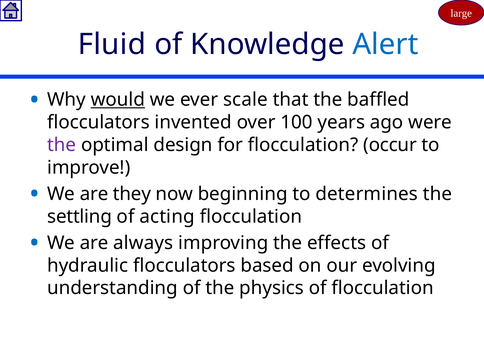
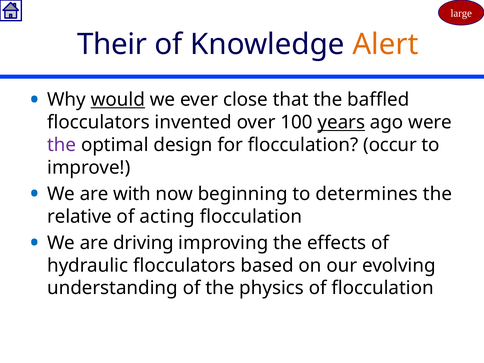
Fluid: Fluid -> Their
Alert colour: blue -> orange
scale: scale -> close
years underline: none -> present
they: they -> with
settling: settling -> relative
always: always -> driving
